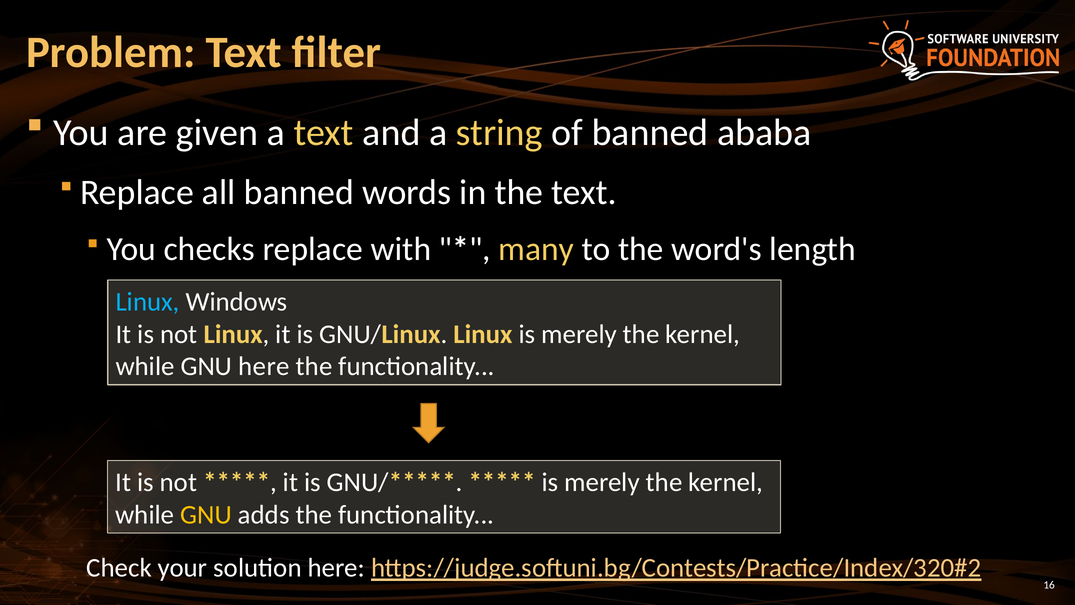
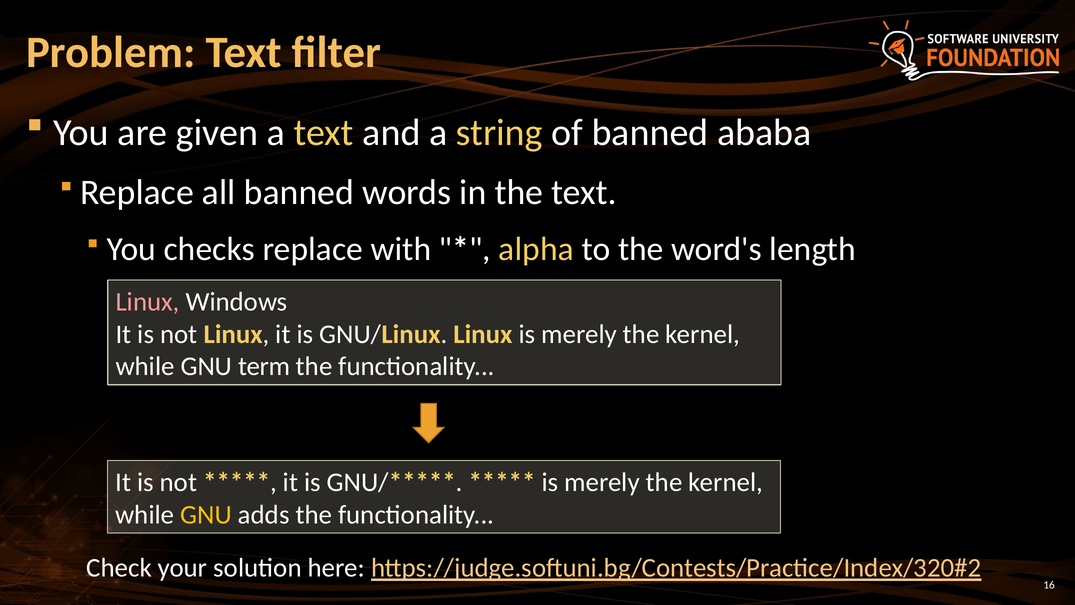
many: many -> alpha
Linux at (148, 302) colour: light blue -> pink
GNU here: here -> term
